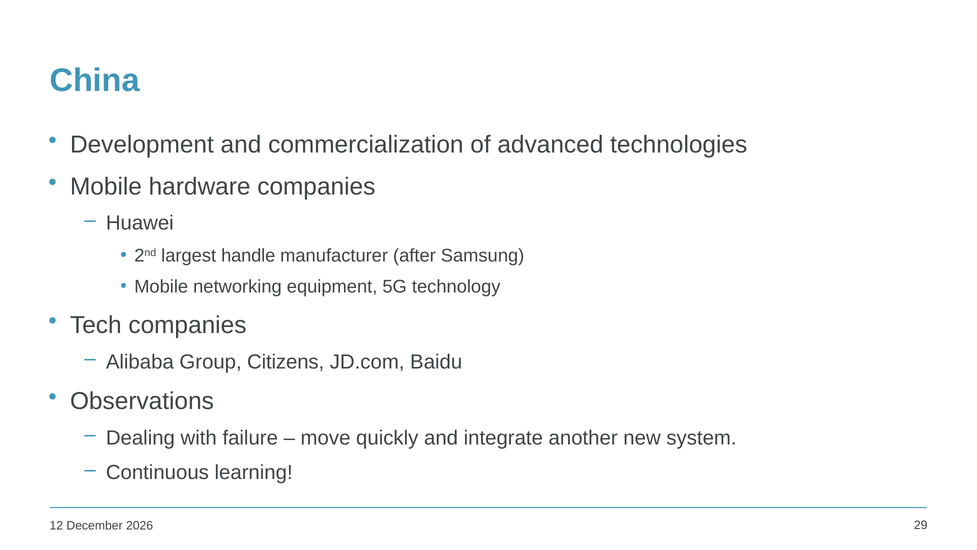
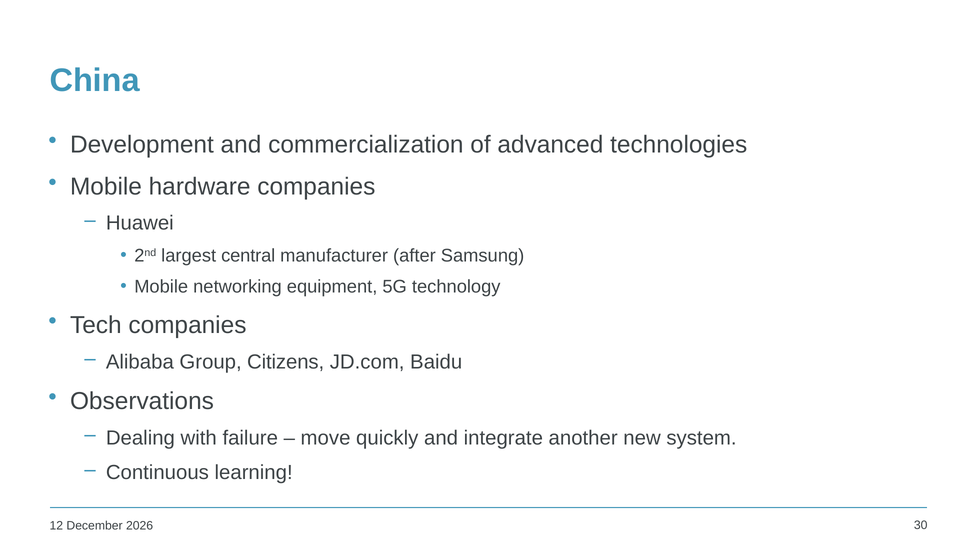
handle: handle -> central
29: 29 -> 30
